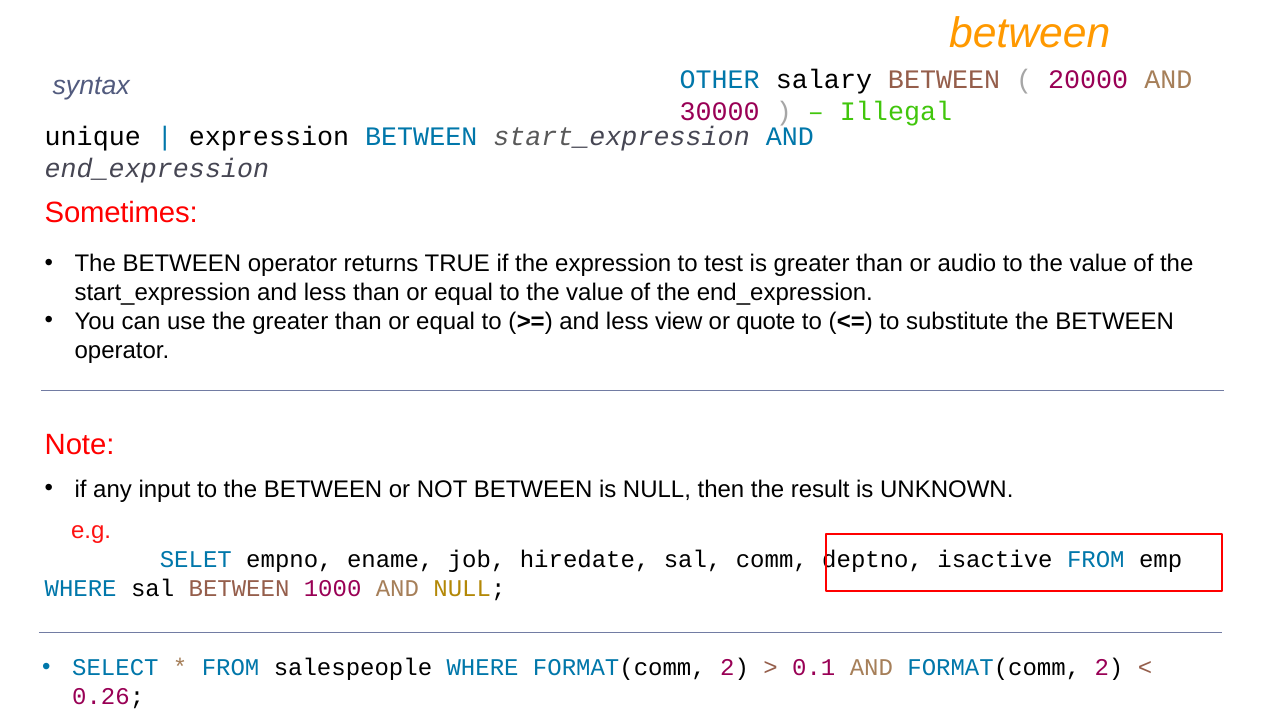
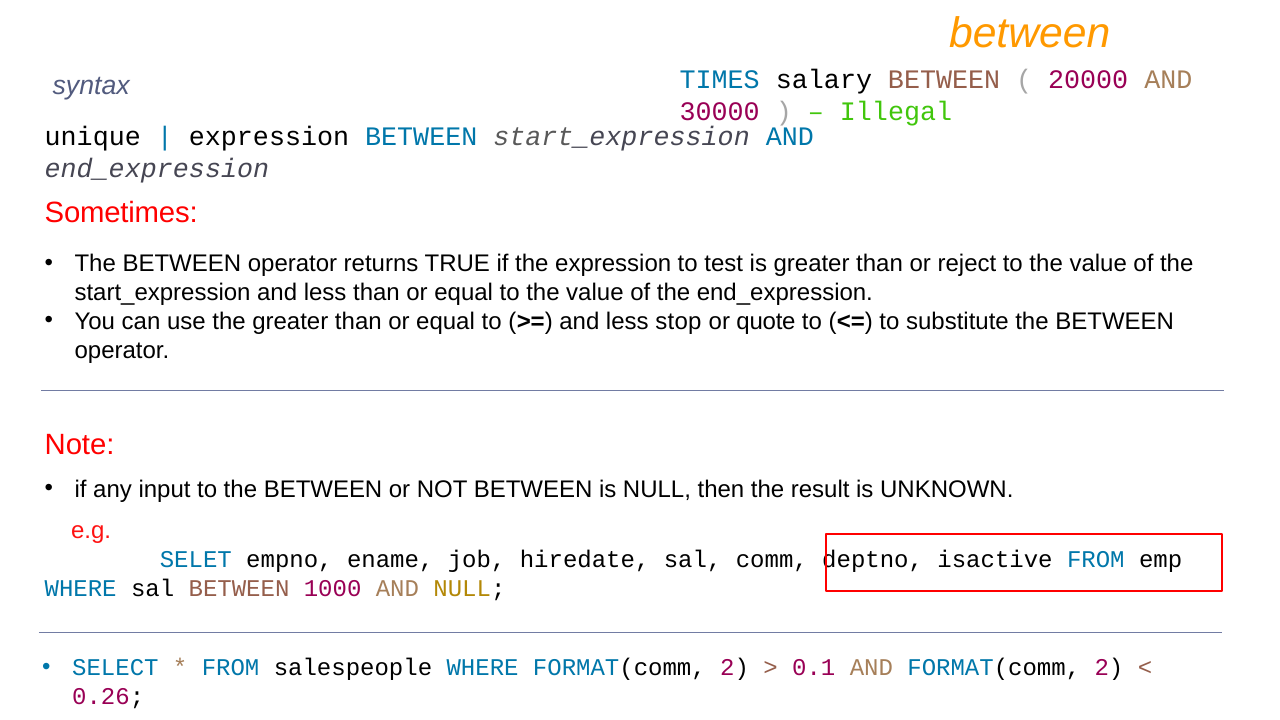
OTHER: OTHER -> TIMES
audio: audio -> reject
view: view -> stop
